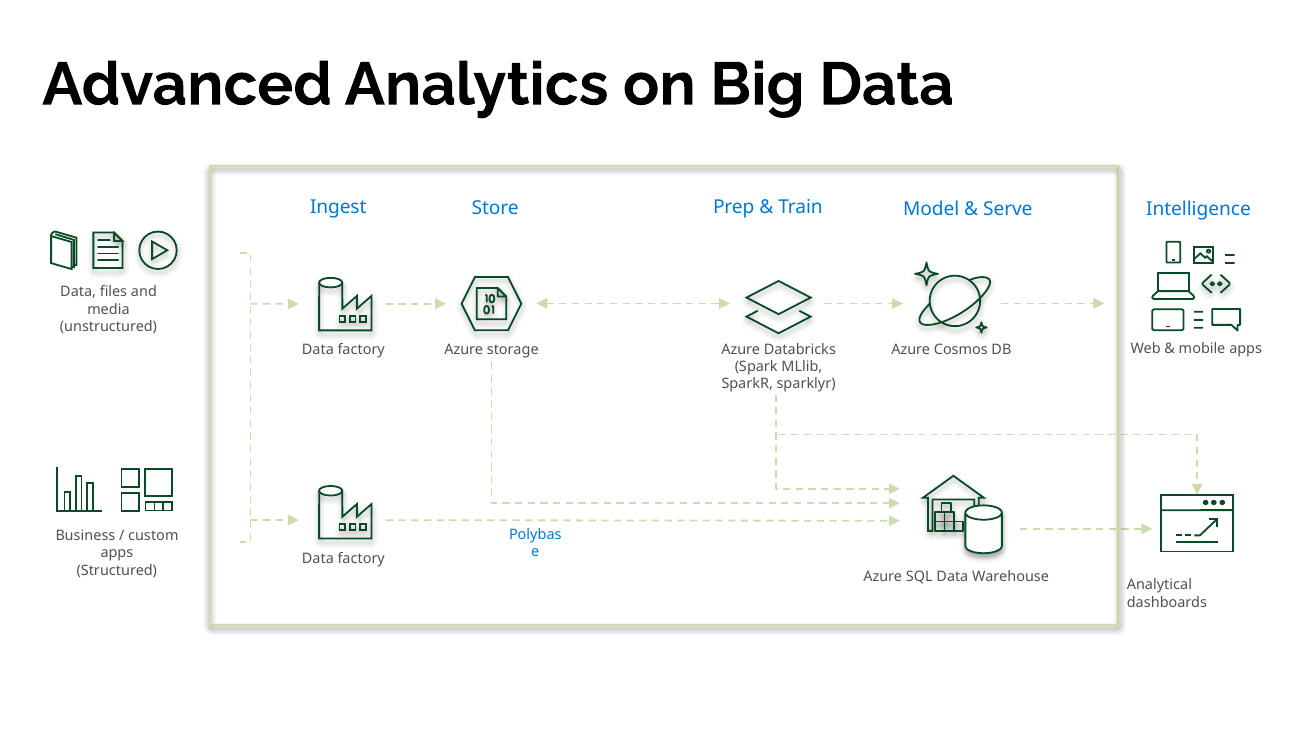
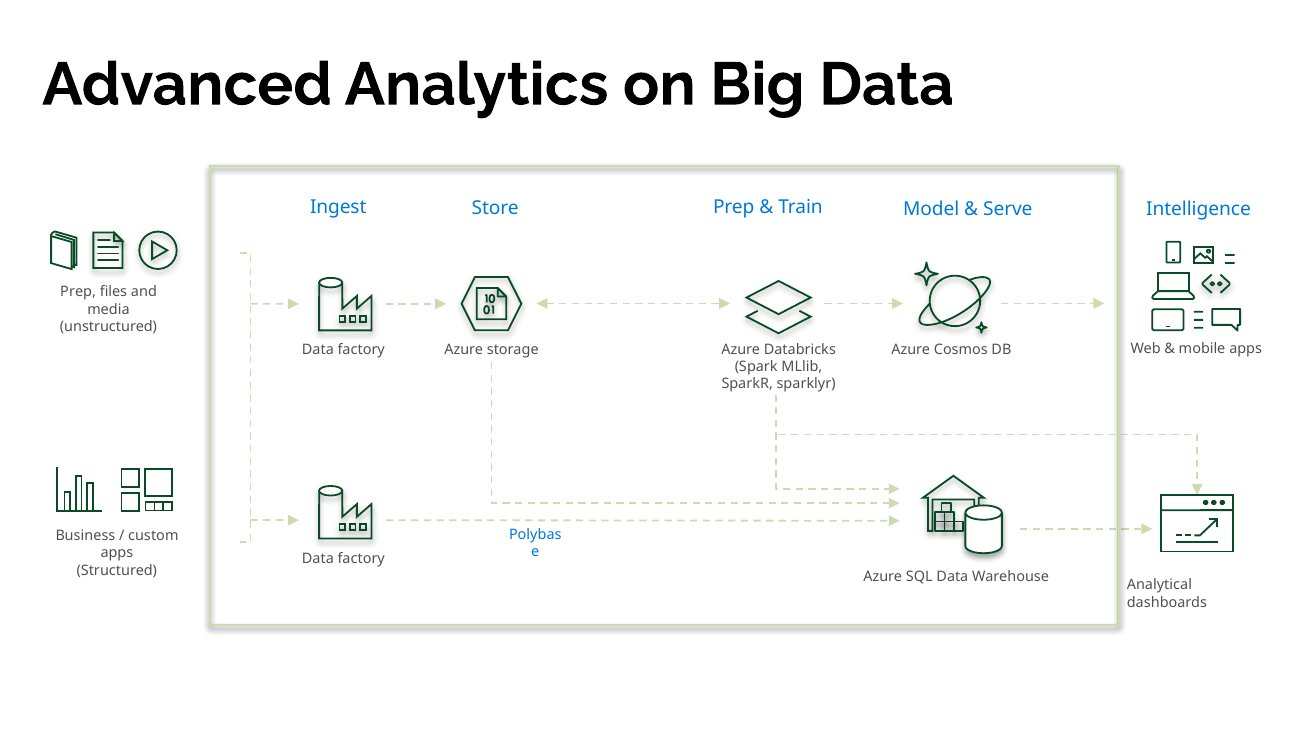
Data at (78, 292): Data -> Prep
